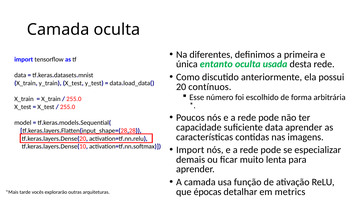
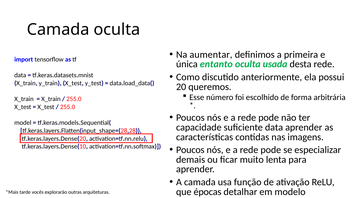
diferentes: diferentes -> aumentar
contínuos: contínuos -> queremos
Import at (190, 150): Import -> Poucos
metrics: metrics -> modelo
